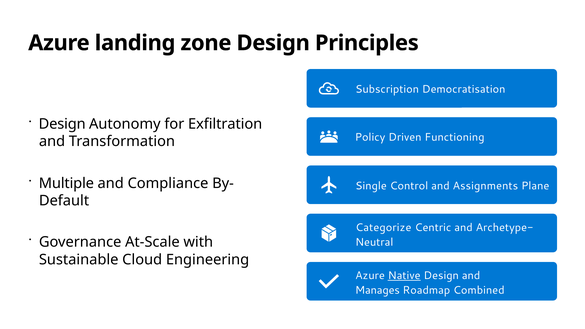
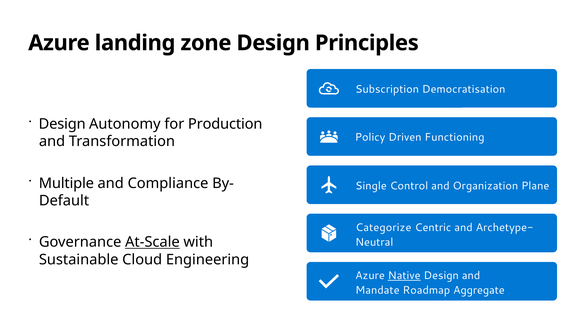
Exfiltration: Exfiltration -> Production
Assignments: Assignments -> Organization
At-Scale underline: none -> present
Manages: Manages -> Mandate
Combined: Combined -> Aggregate
